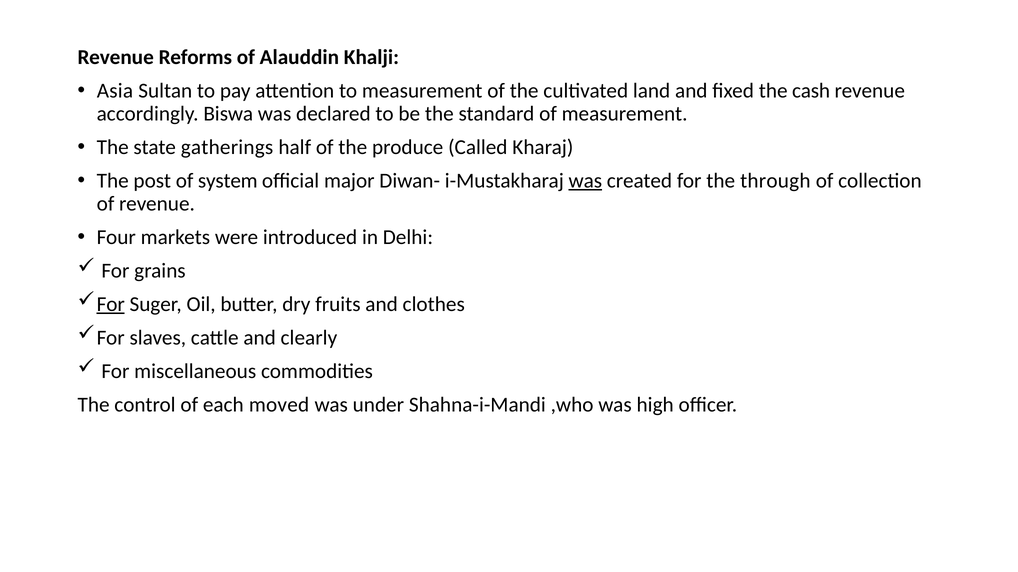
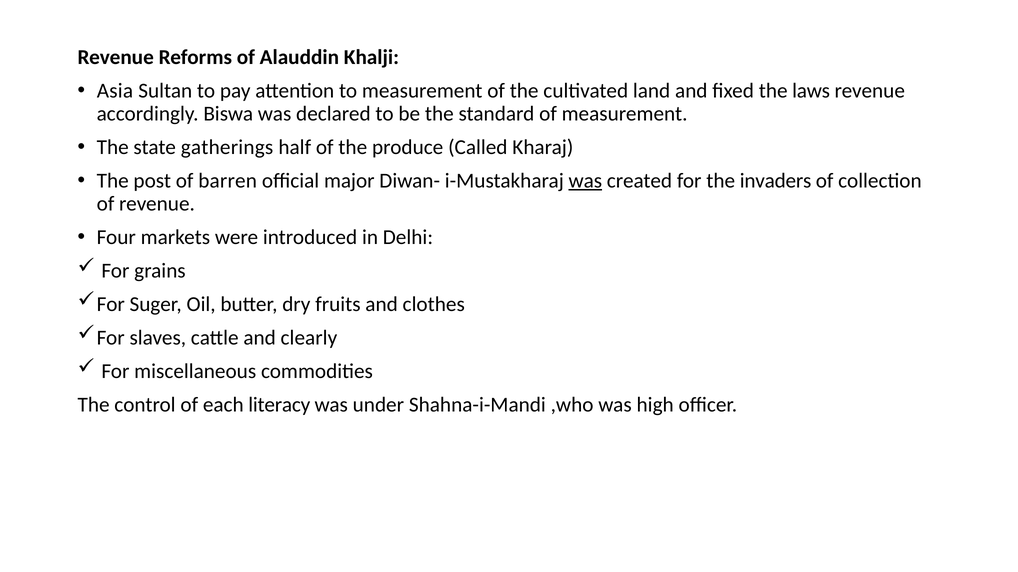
cash: cash -> laws
system: system -> barren
through: through -> invaders
For at (111, 304) underline: present -> none
moved: moved -> literacy
